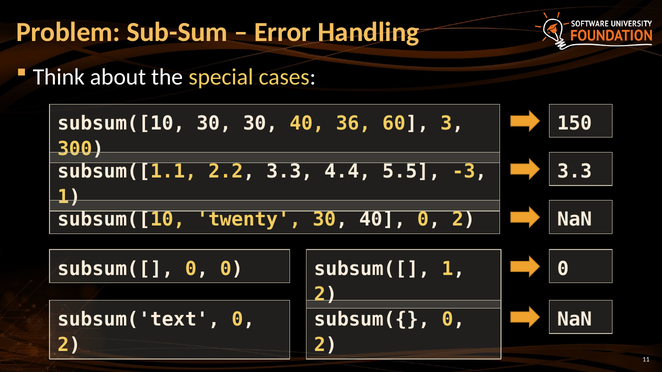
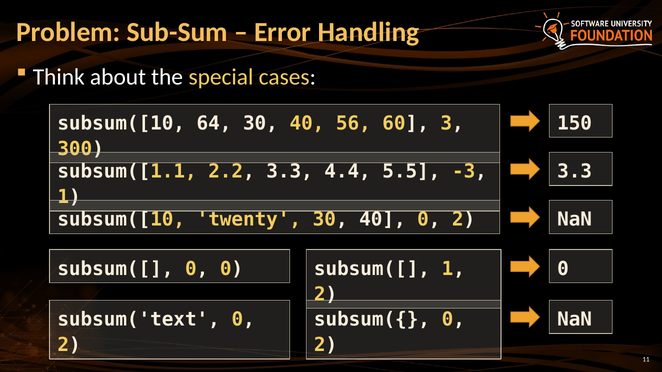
subsum([10 30: 30 -> 64
36: 36 -> 56
